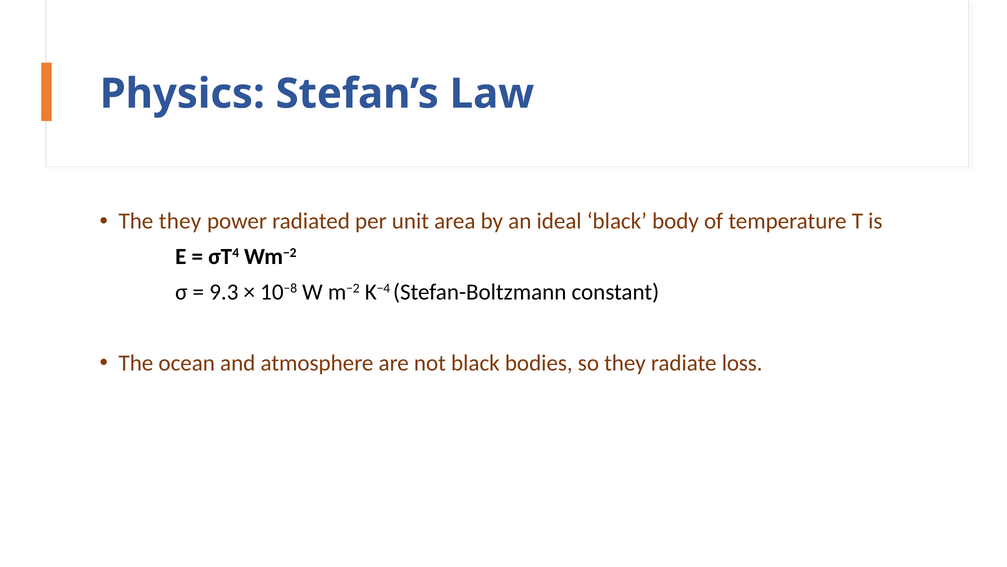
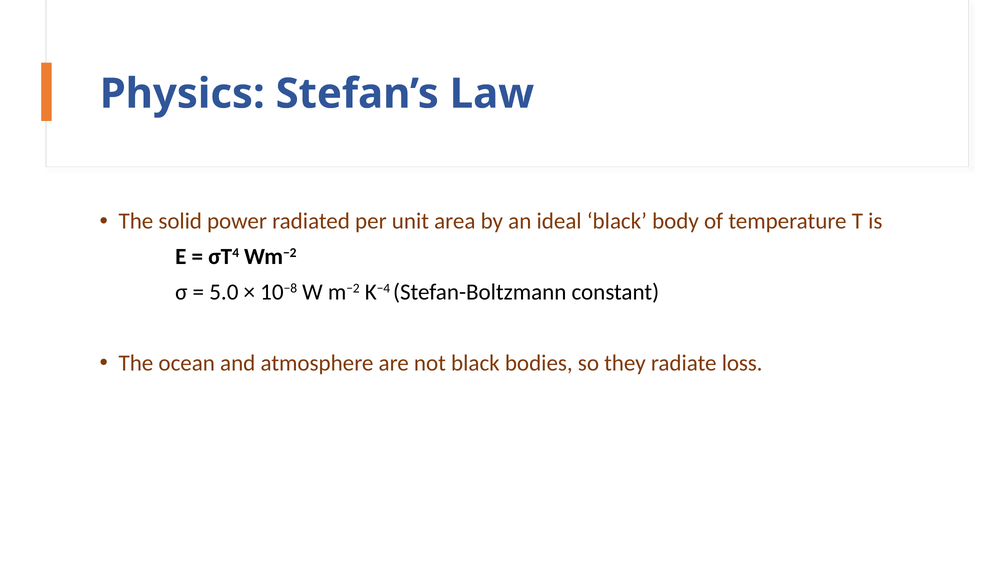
The they: they -> solid
9.3: 9.3 -> 5.0
